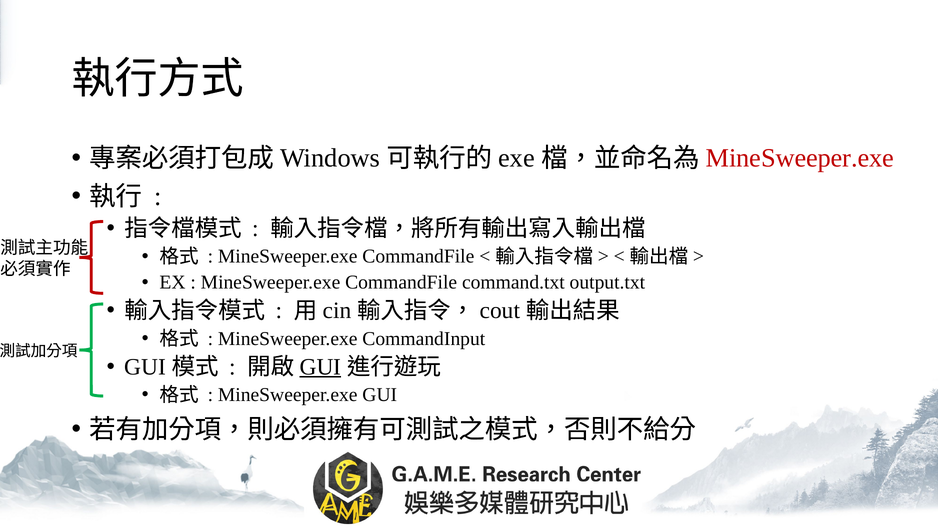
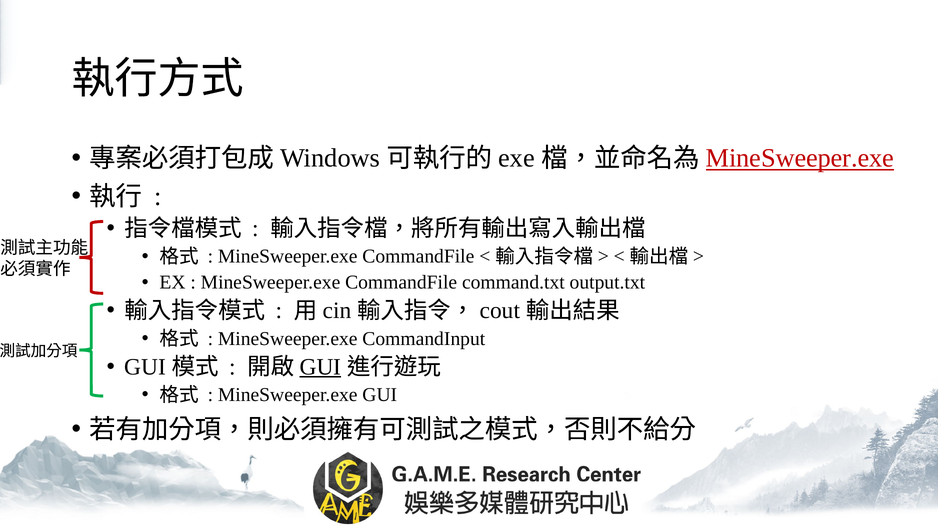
MineSweeper.exe at (800, 158) underline: none -> present
